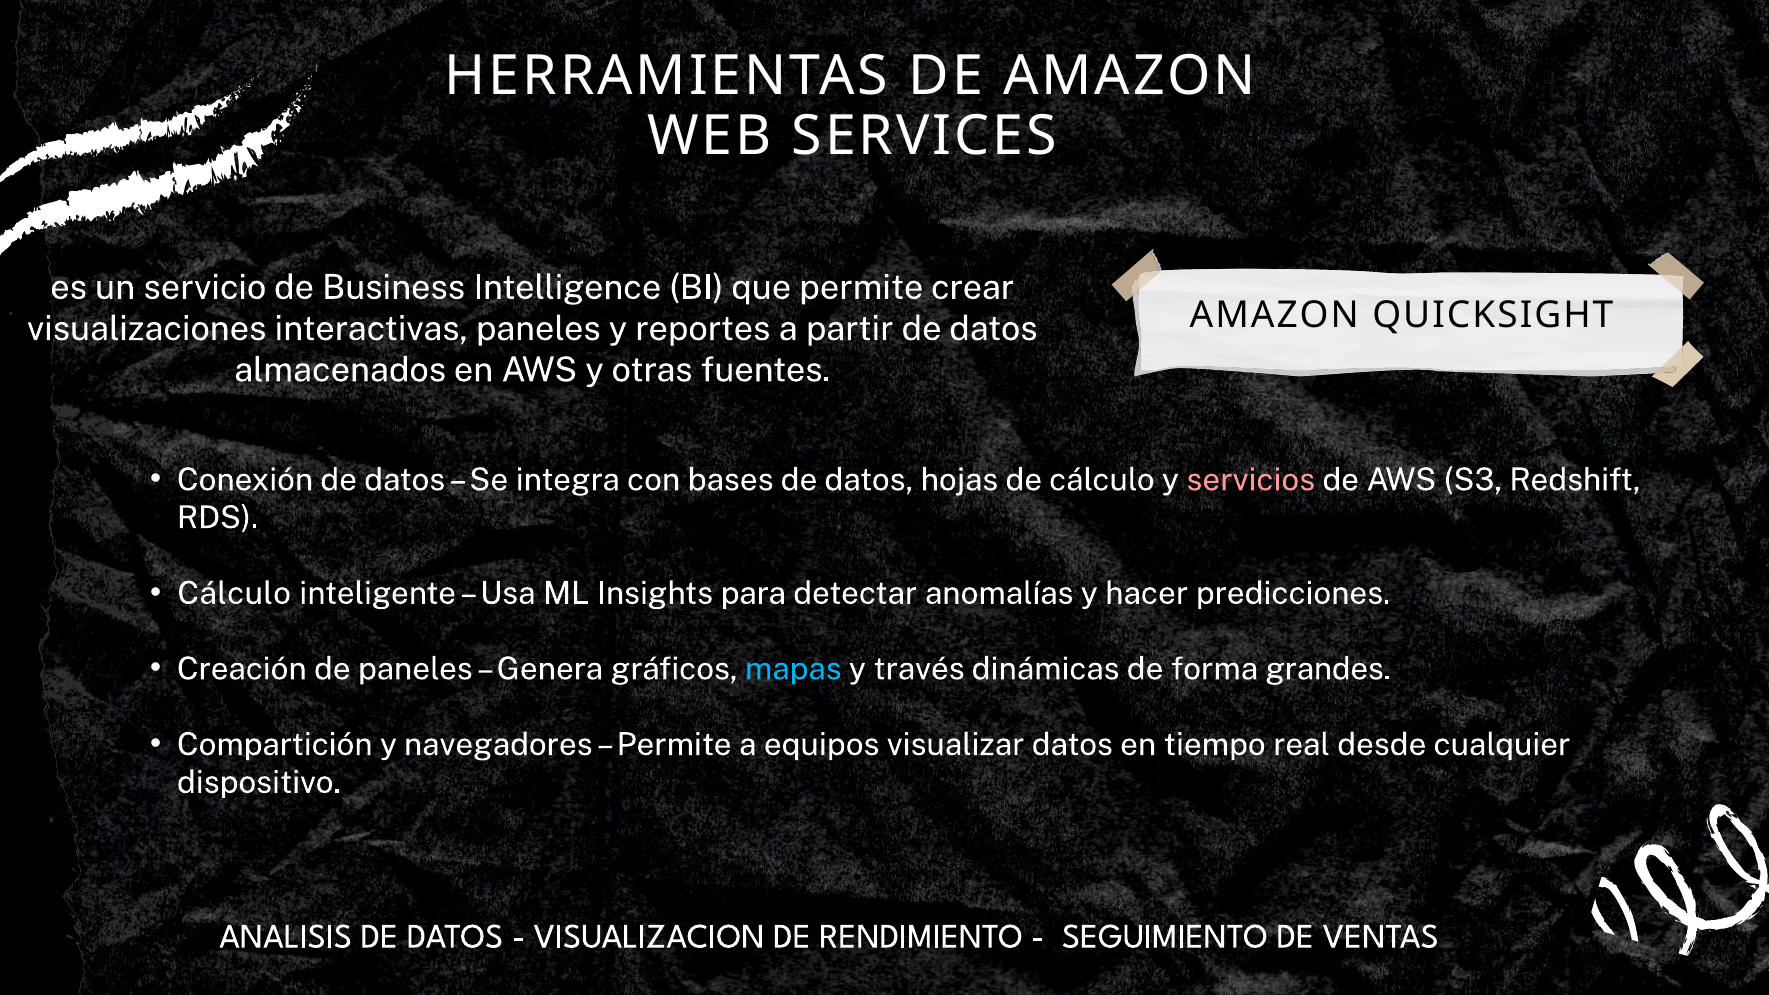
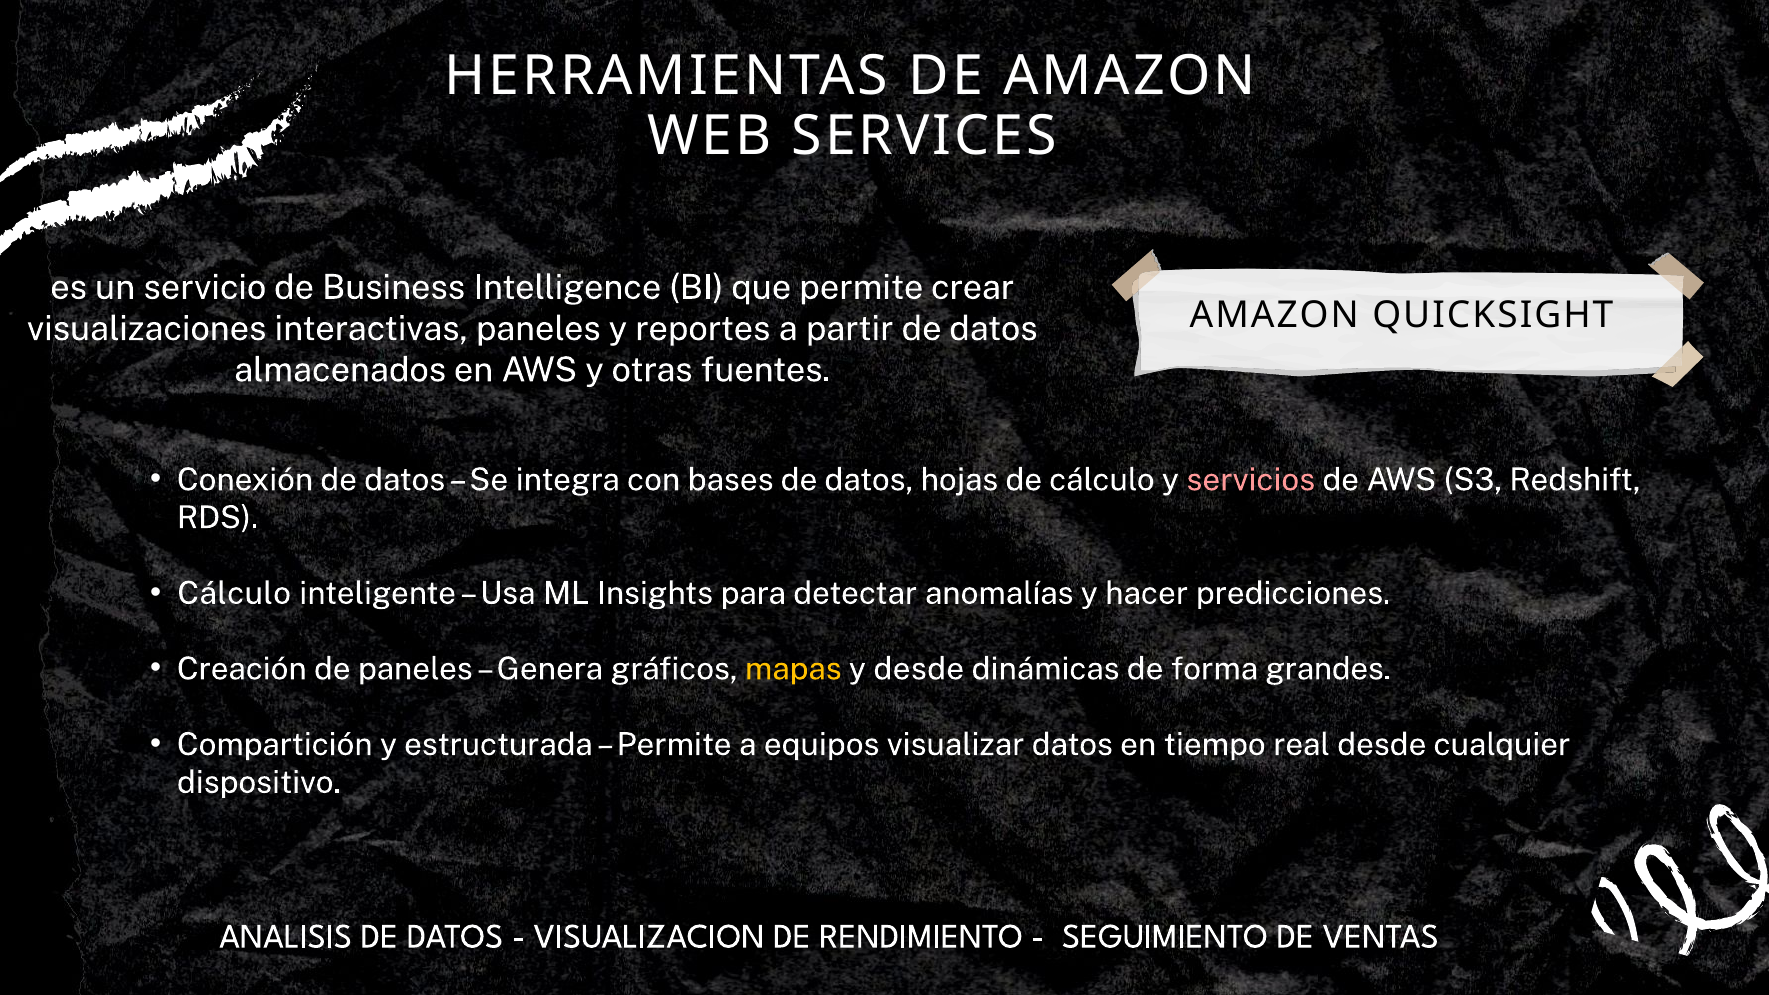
mapas colour: light blue -> yellow
y través: través -> desde
navegadores: navegadores -> estructurada
